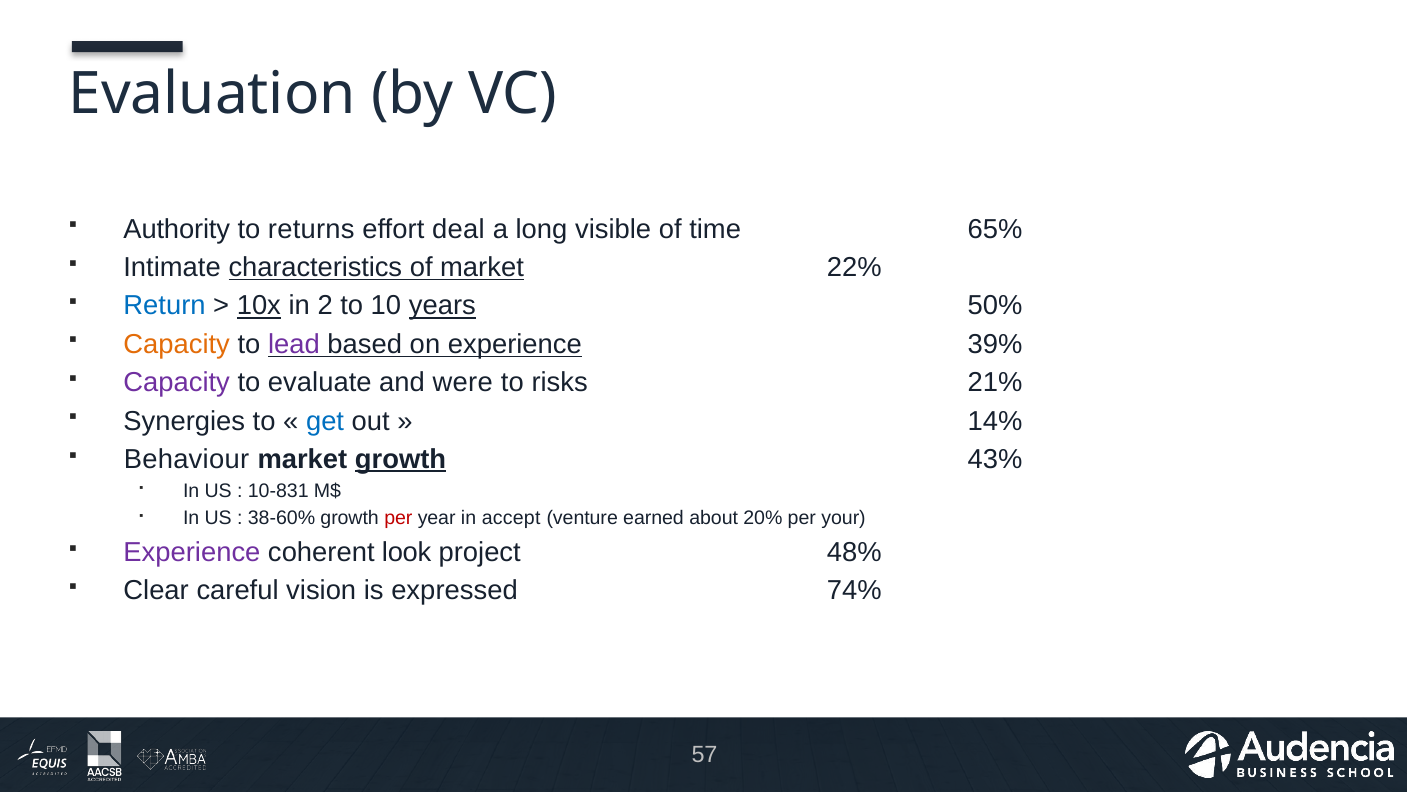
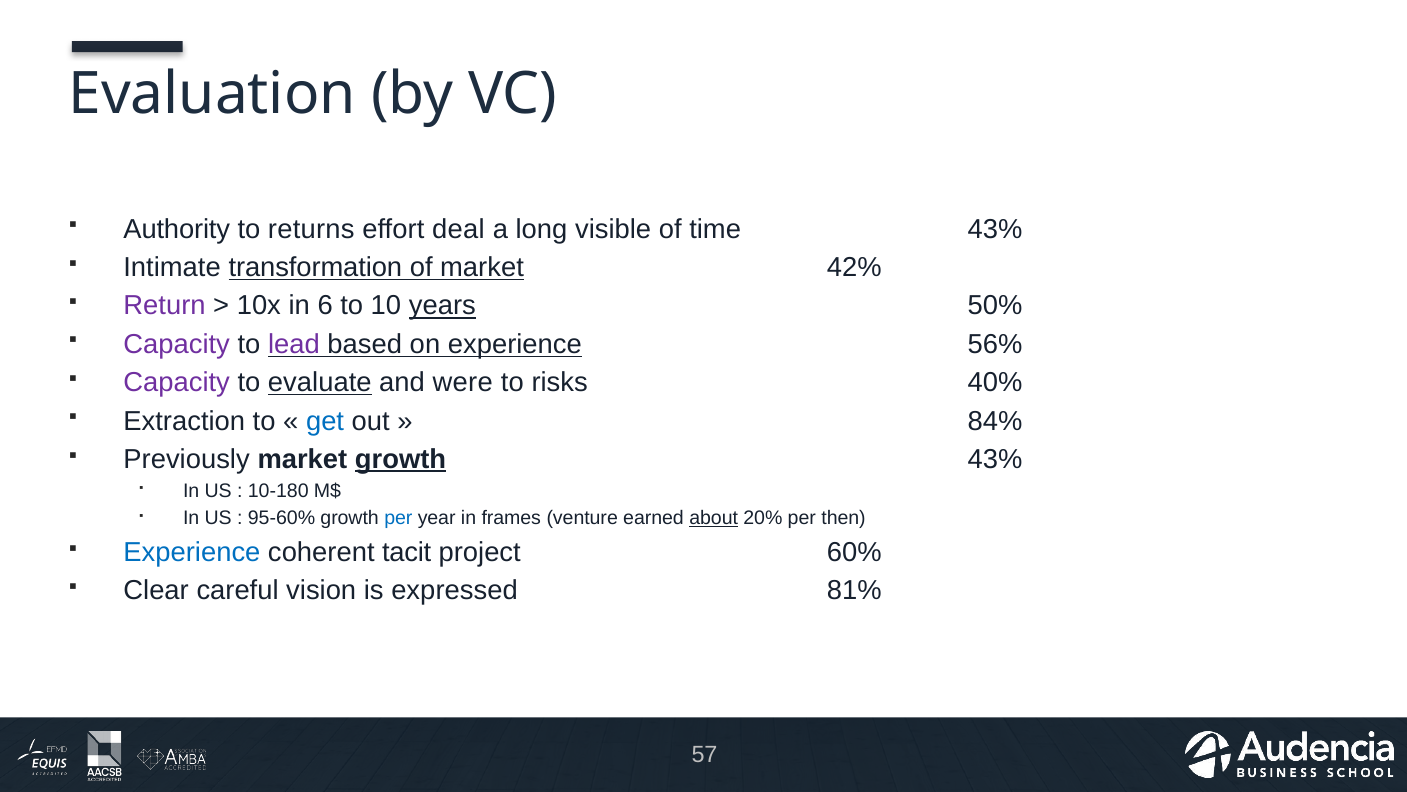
time 65%: 65% -> 43%
characteristics: characteristics -> transformation
22%: 22% -> 42%
Return colour: blue -> purple
10x underline: present -> none
2: 2 -> 6
Capacity at (177, 344) colour: orange -> purple
39%: 39% -> 56%
evaluate underline: none -> present
21%: 21% -> 40%
Synergies: Synergies -> Extraction
14%: 14% -> 84%
Behaviour: Behaviour -> Previously
10-831: 10-831 -> 10-180
38-60%: 38-60% -> 95-60%
per at (398, 518) colour: red -> blue
accept: accept -> frames
about underline: none -> present
your: your -> then
Experience at (192, 552) colour: purple -> blue
look: look -> tacit
48%: 48% -> 60%
74%: 74% -> 81%
